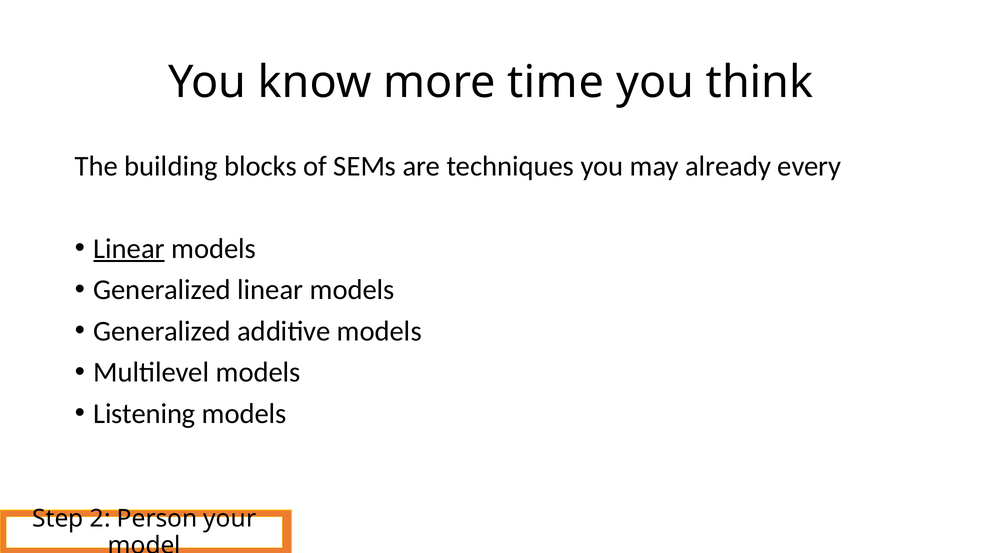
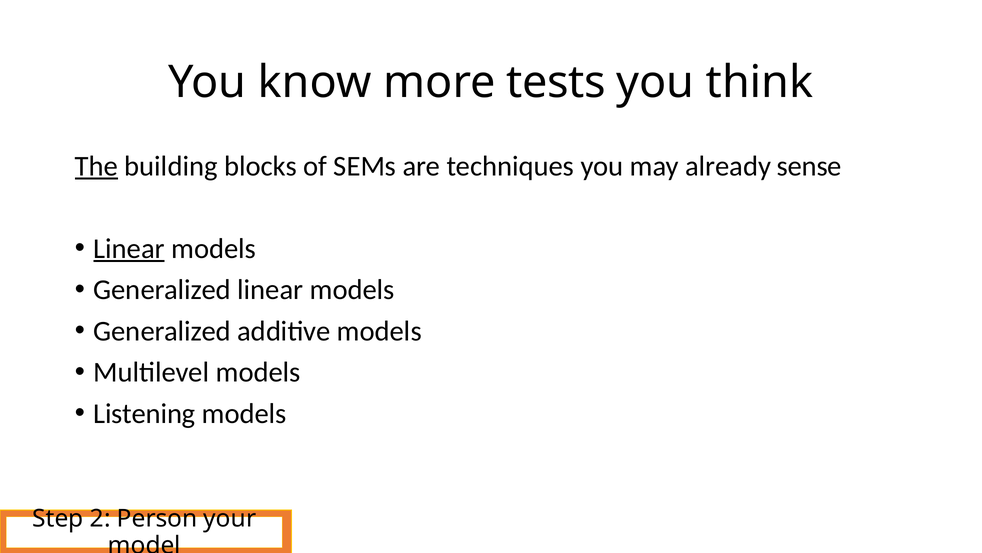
time: time -> tests
The underline: none -> present
every: every -> sense
